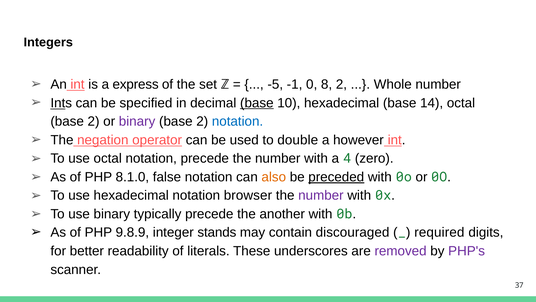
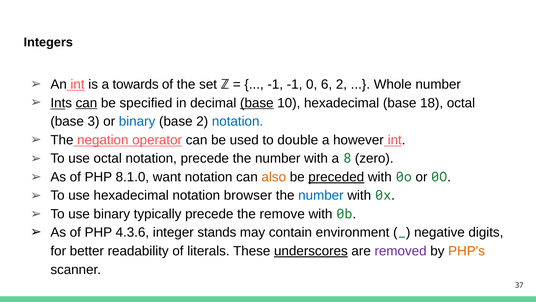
express: express -> towards
-5 at (275, 84): -5 -> -1
8: 8 -> 6
can at (86, 103) underline: none -> present
14: 14 -> 18
2 at (94, 121): 2 -> 3
binary at (137, 121) colour: purple -> blue
4: 4 -> 8
false: false -> want
number at (321, 195) colour: purple -> blue
another: another -> remove
9.8.9: 9.8.9 -> 4.3.6
discouraged: discouraged -> environment
required: required -> negative
underscores underline: none -> present
PHP's colour: purple -> orange
